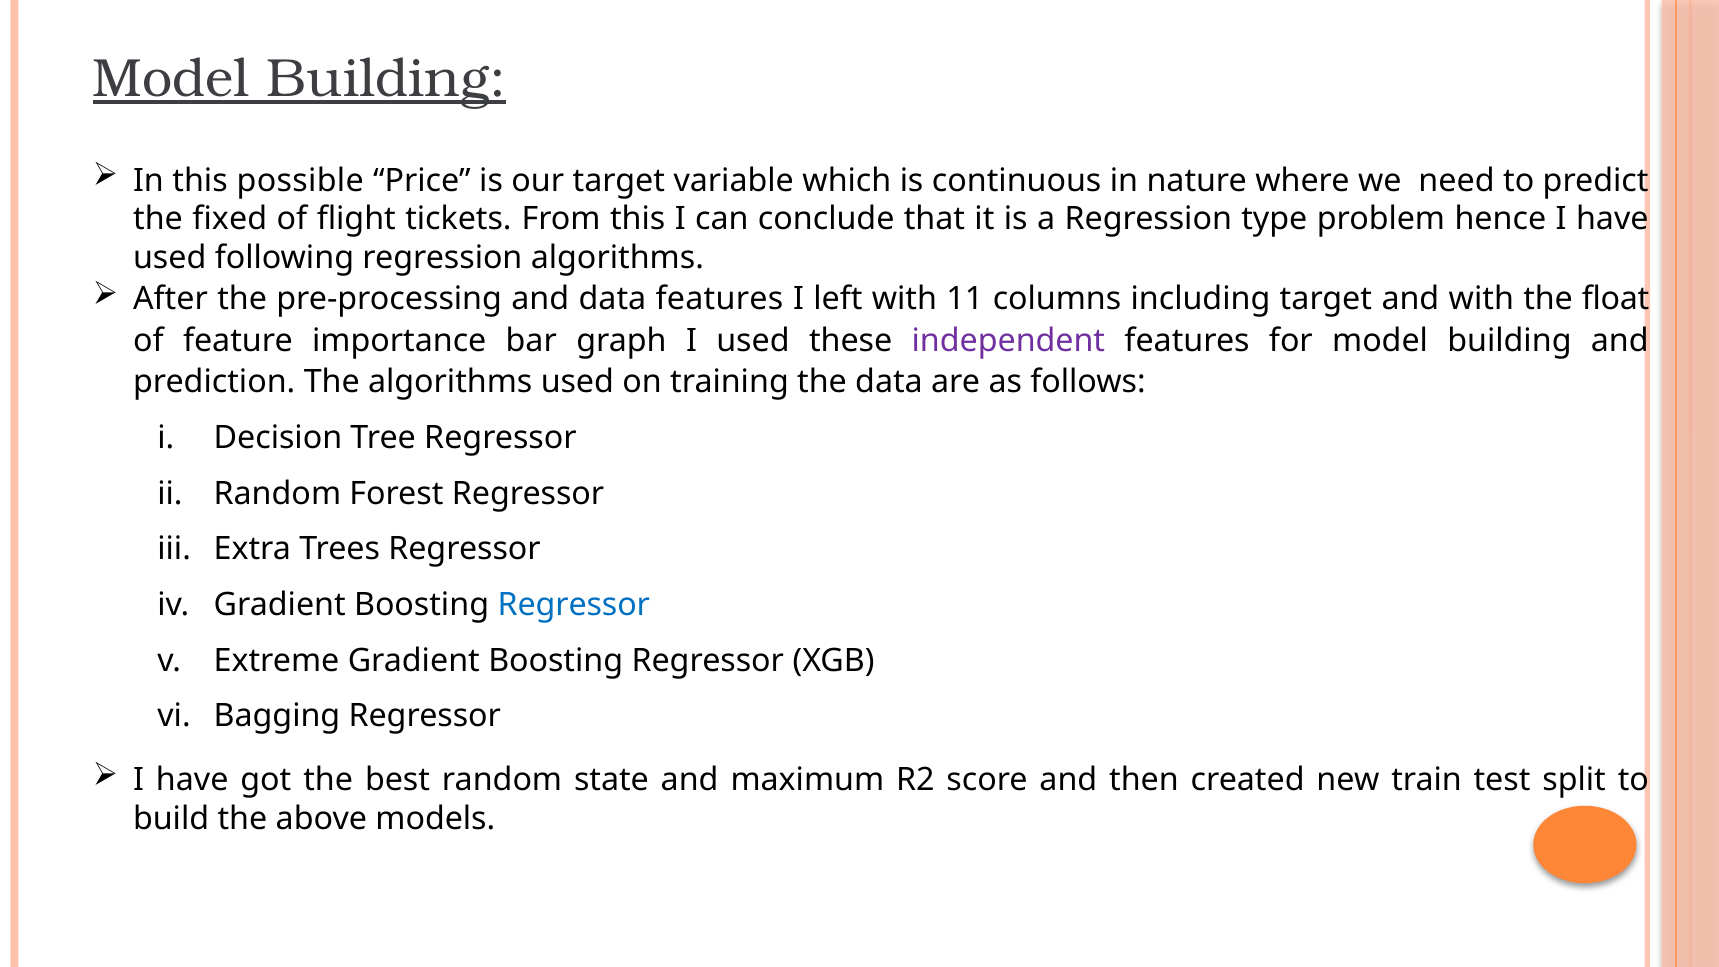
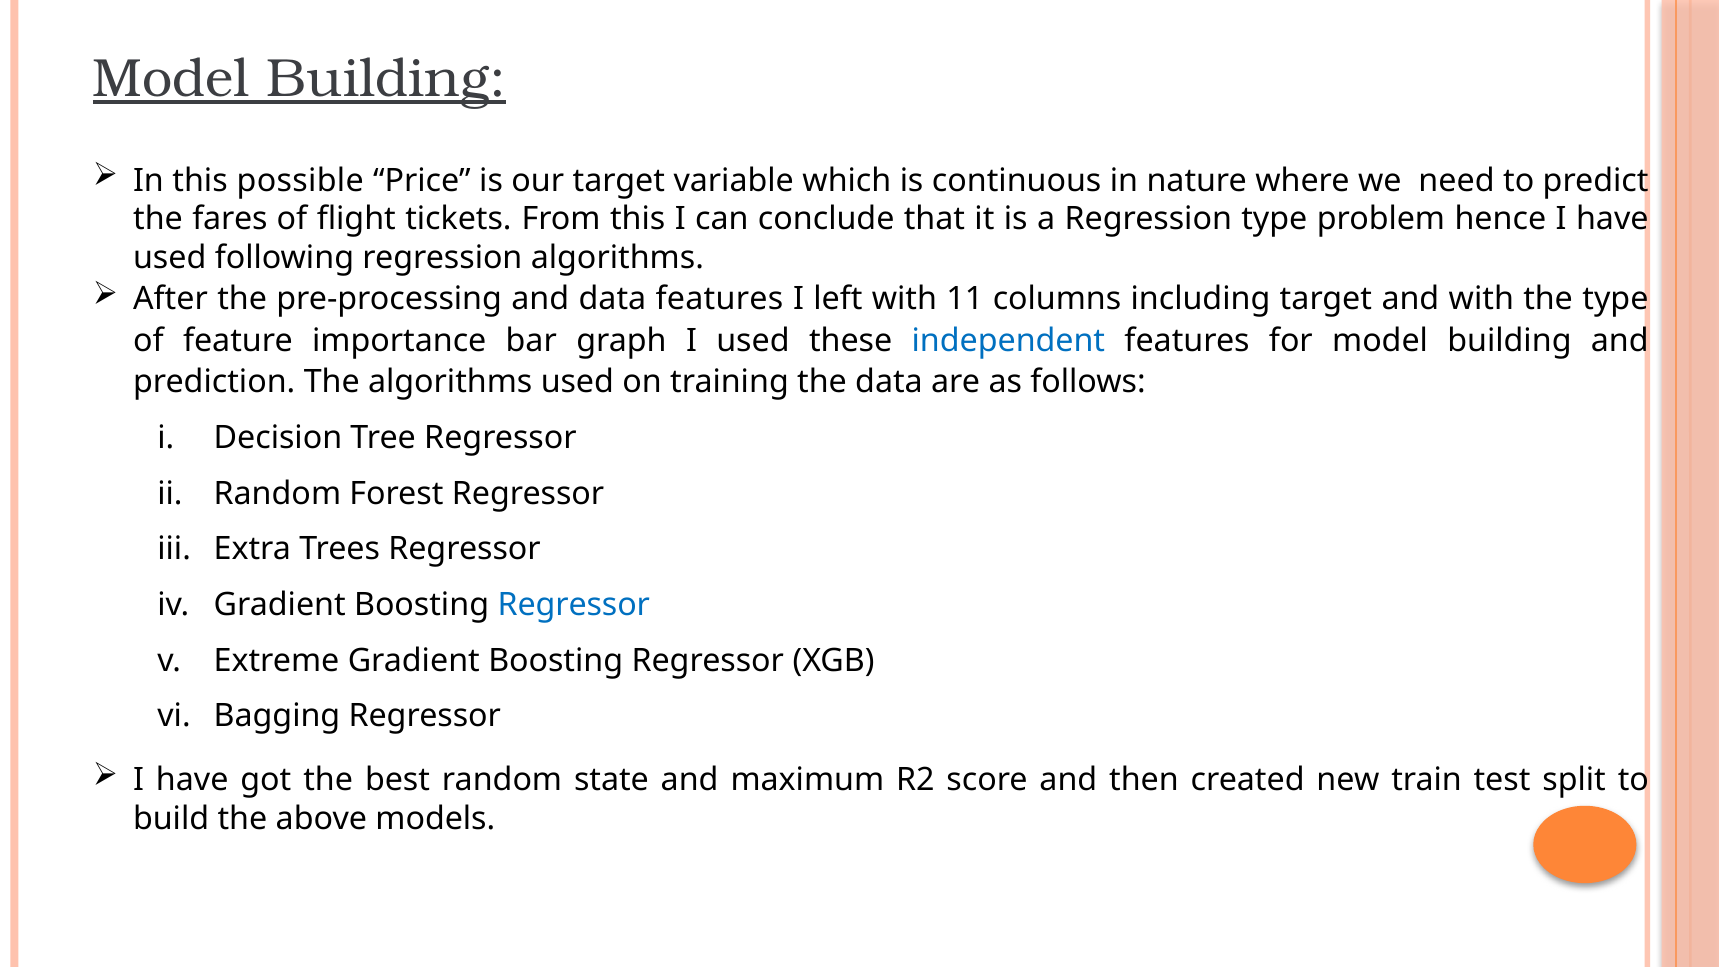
fixed: fixed -> fares
the float: float -> type
independent colour: purple -> blue
